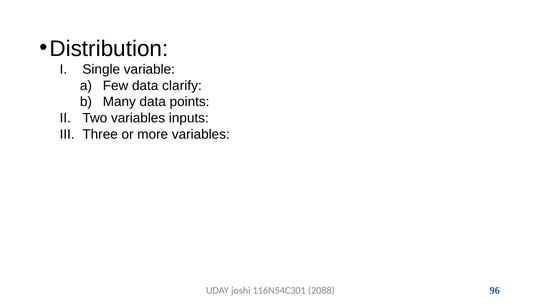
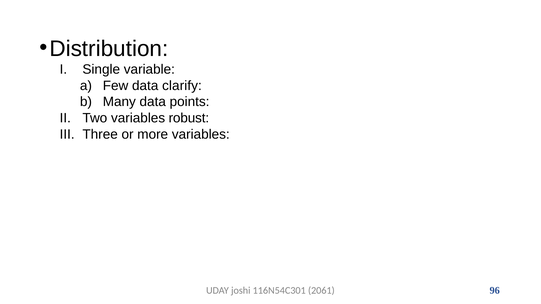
inputs: inputs -> robust
2088: 2088 -> 2061
